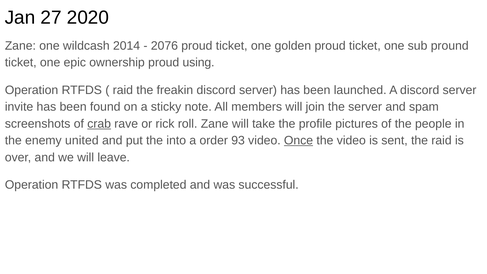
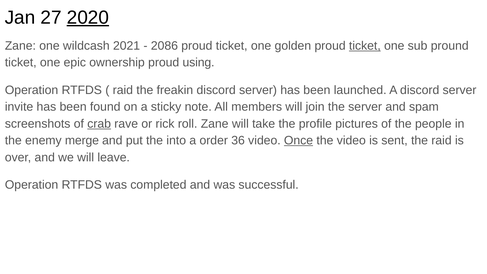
2020 underline: none -> present
2014: 2014 -> 2021
2076: 2076 -> 2086
ticket at (365, 46) underline: none -> present
united: united -> merge
93: 93 -> 36
